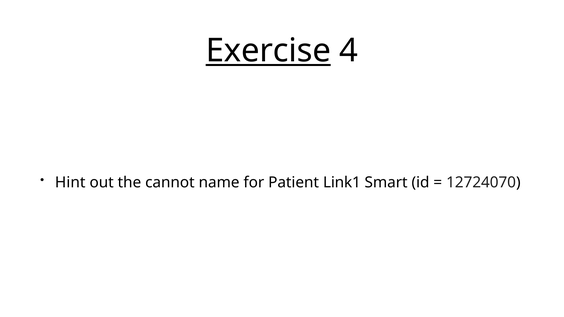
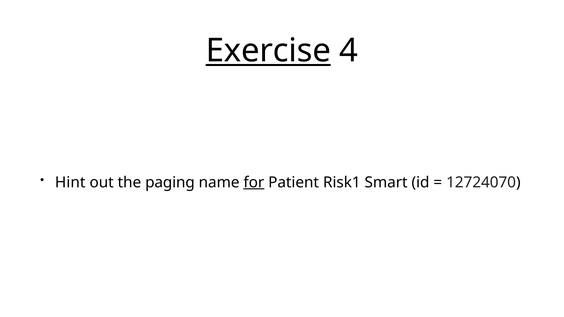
cannot: cannot -> paging
for underline: none -> present
Link1: Link1 -> Risk1
